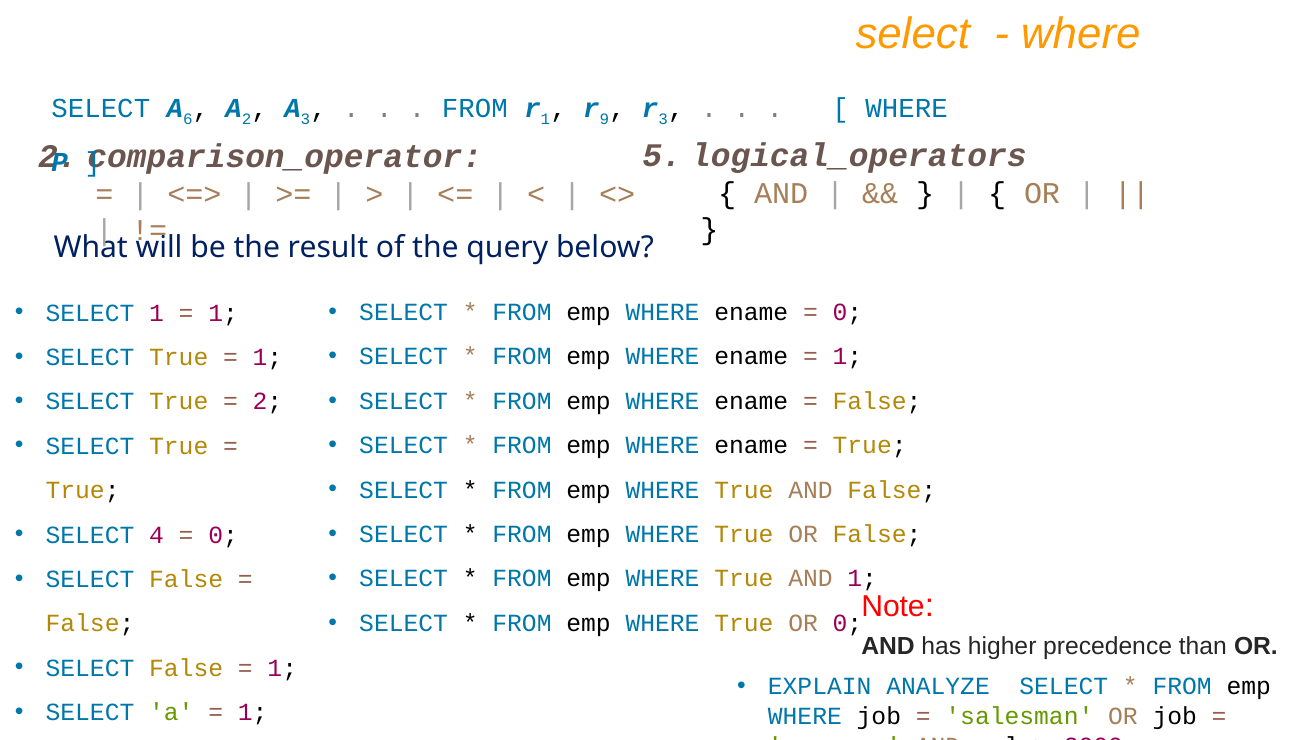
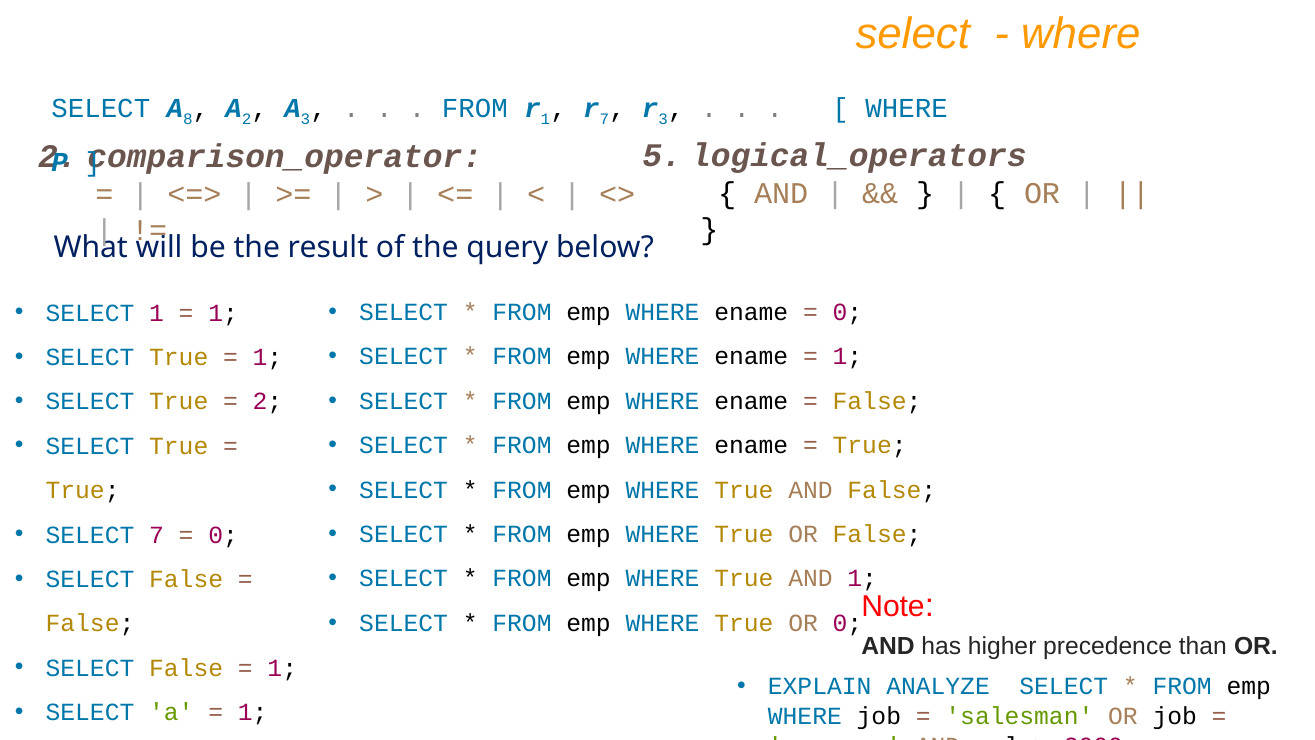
6: 6 -> 8
9 at (604, 119): 9 -> 7
SELECT 4: 4 -> 7
